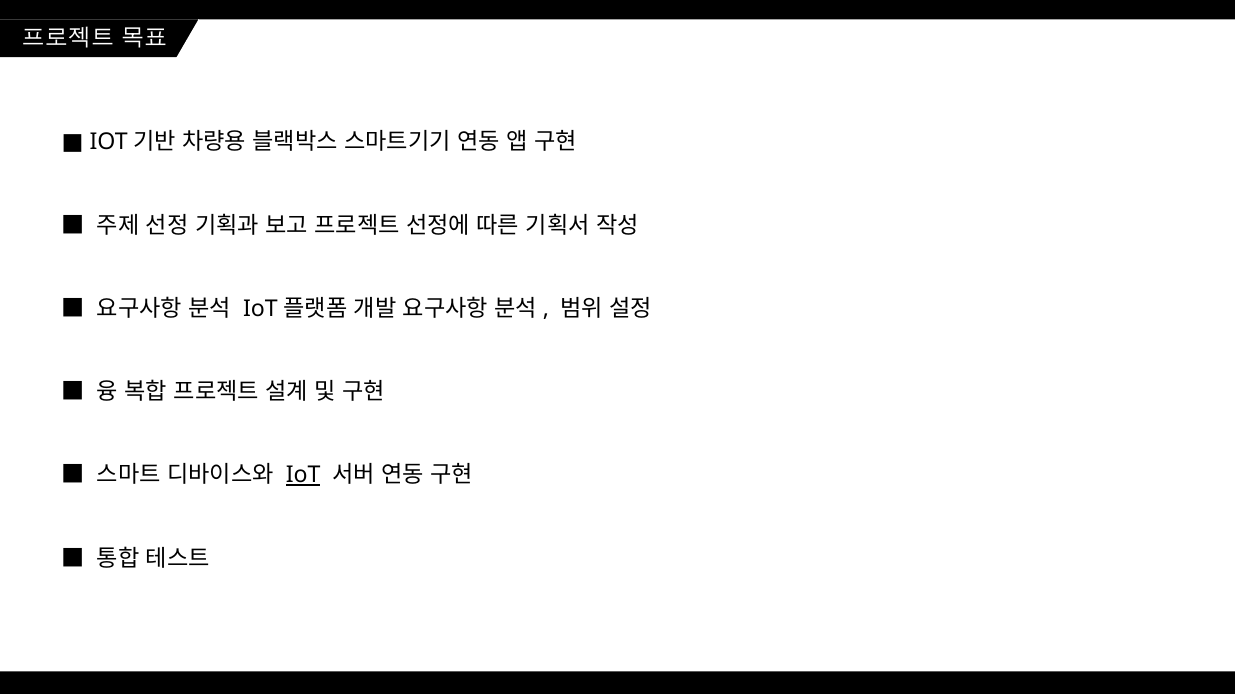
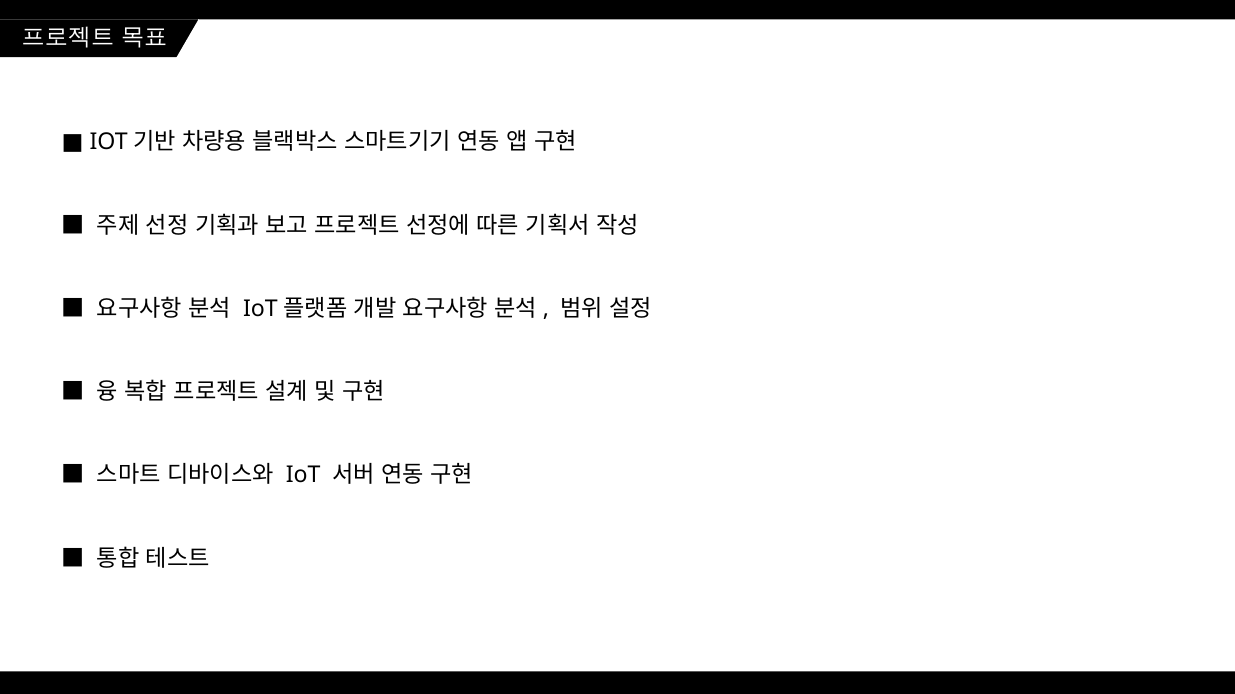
IoT underline: present -> none
